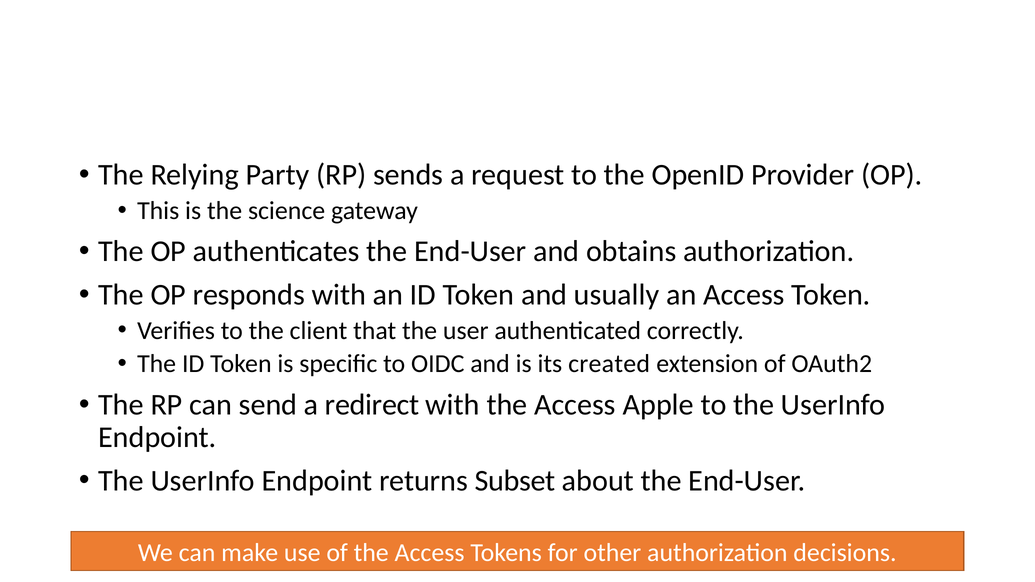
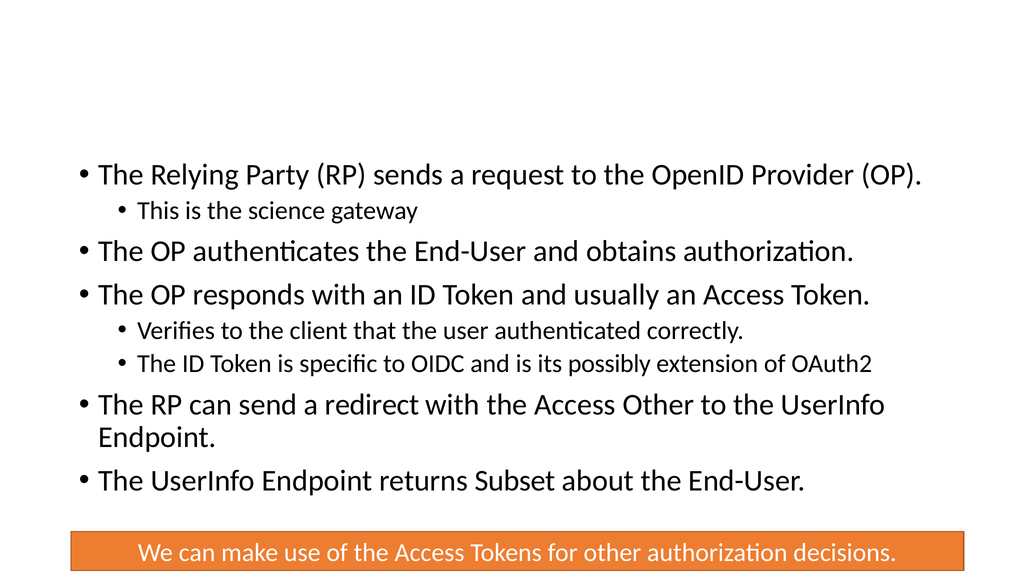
created: created -> possibly
Access Apple: Apple -> Other
